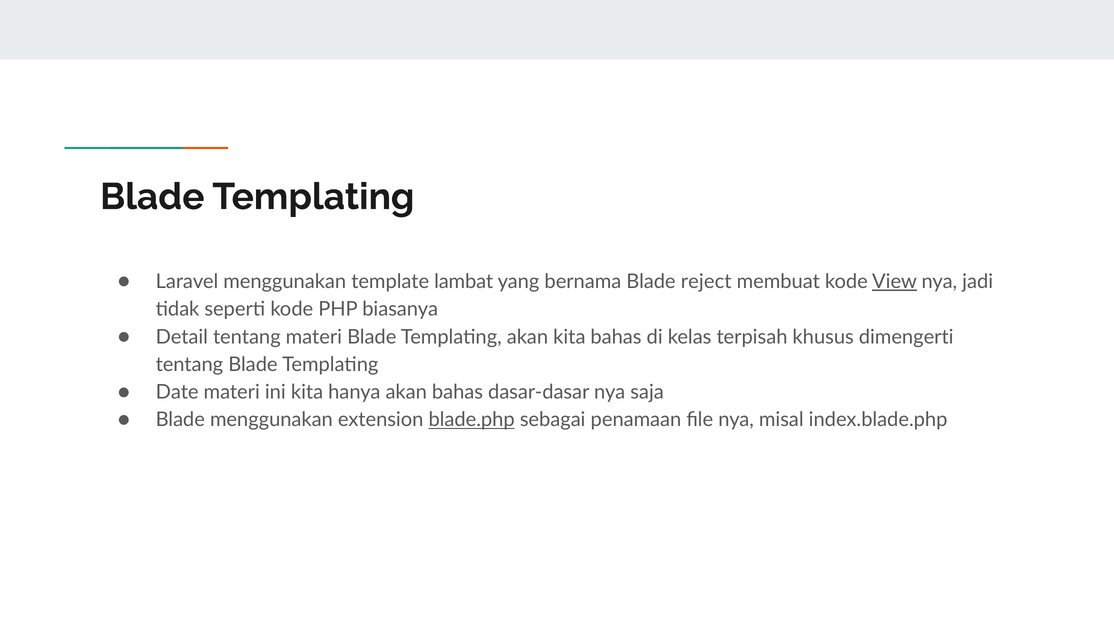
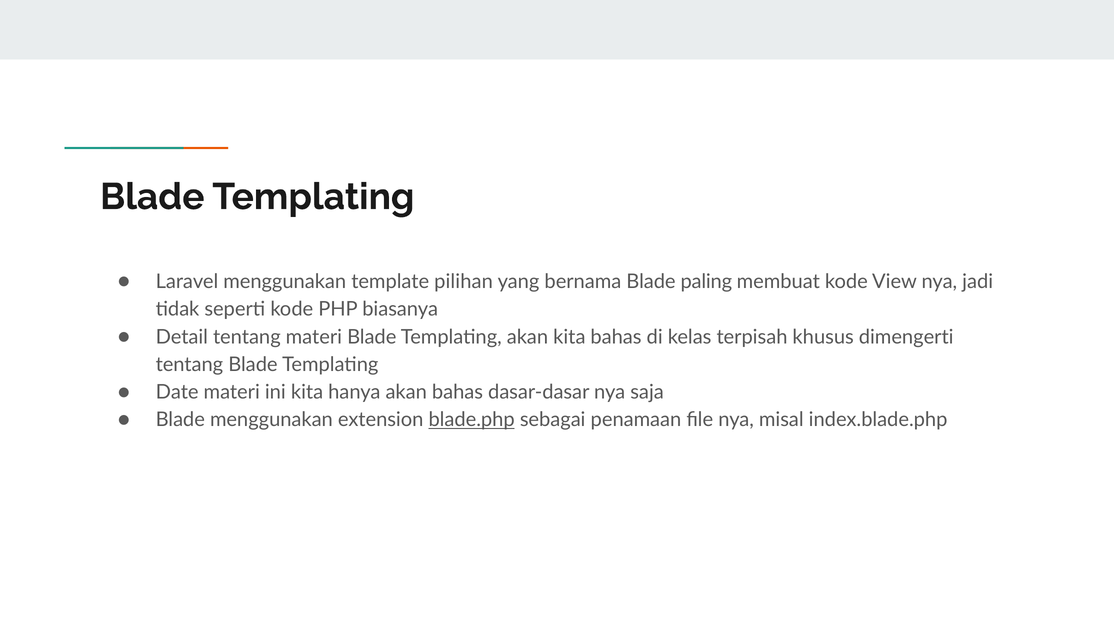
lambat: lambat -> pilihan
reject: reject -> paling
View underline: present -> none
